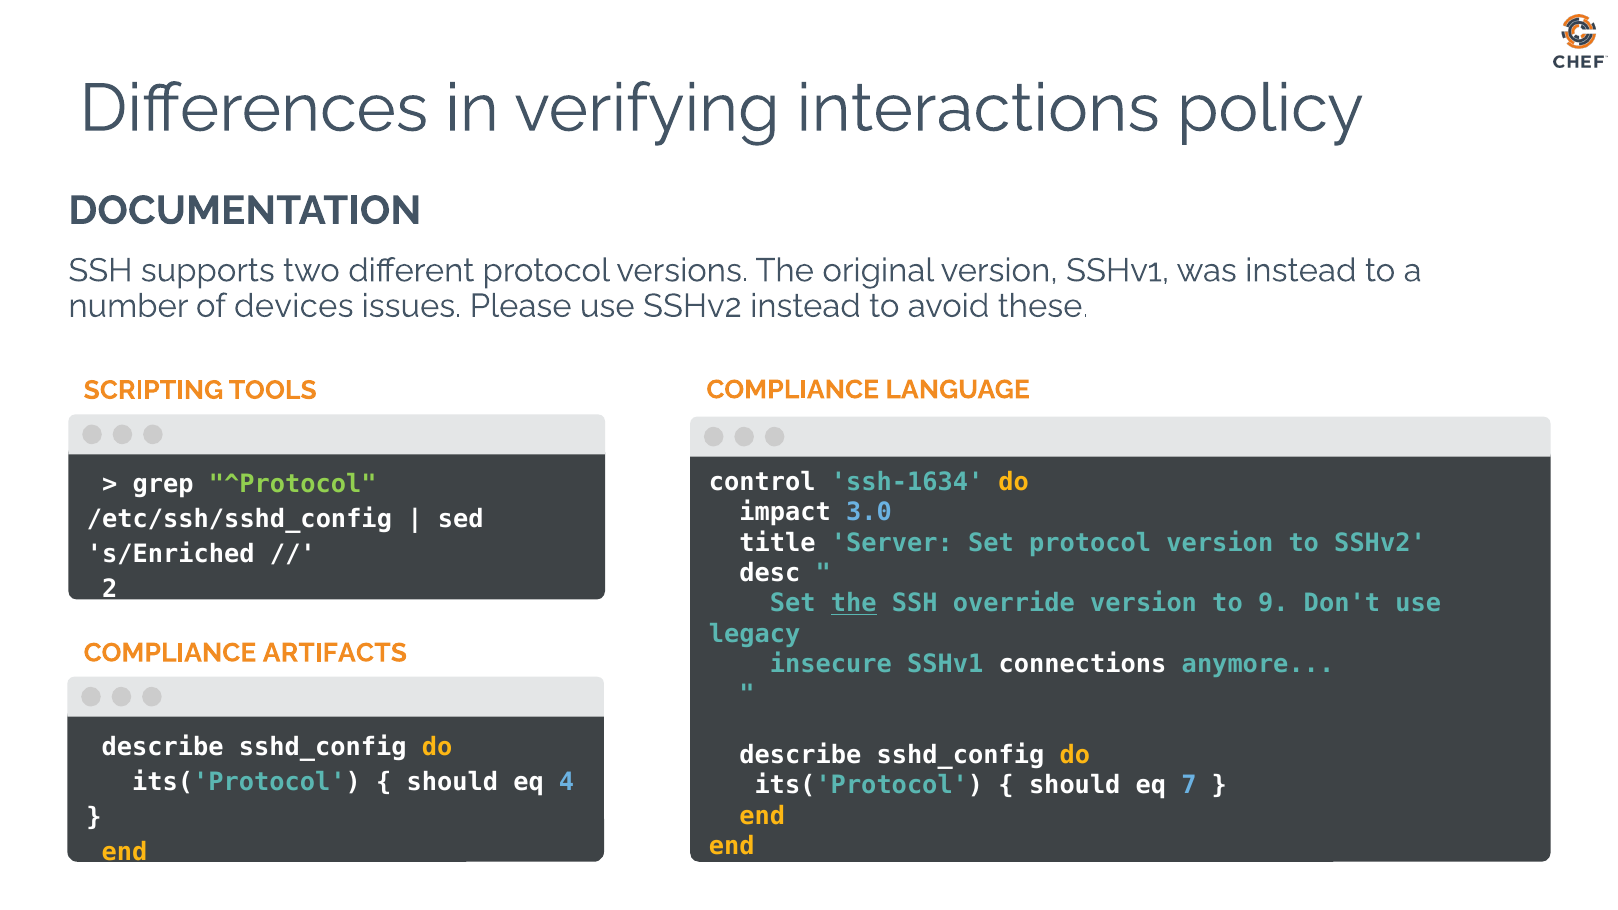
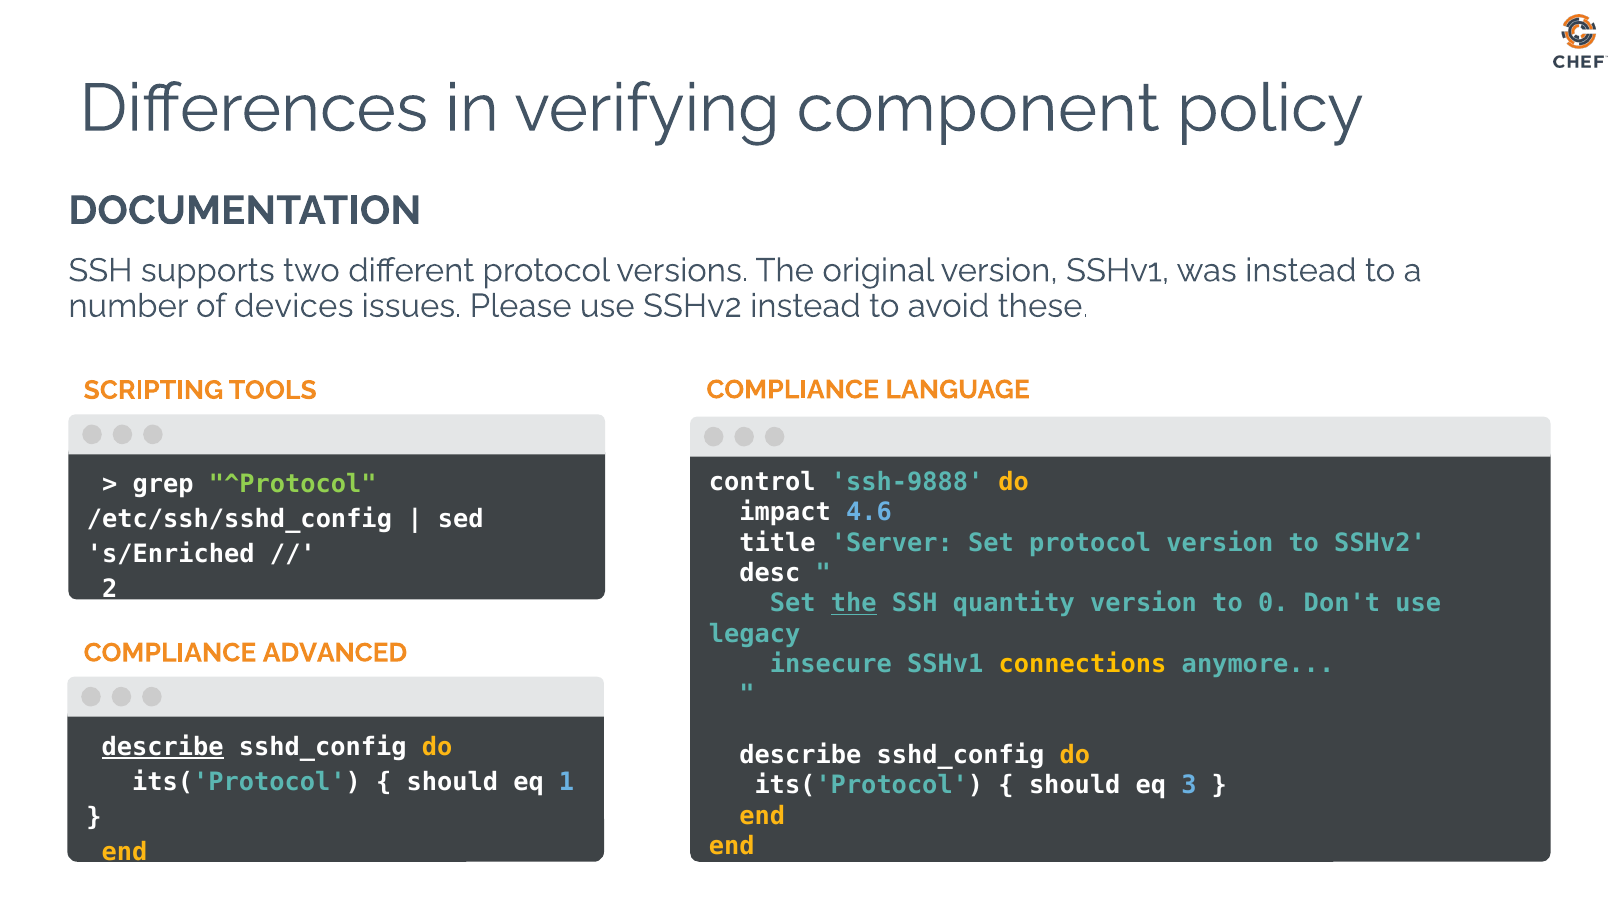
interactions: interactions -> component
ssh-1634: ssh-1634 -> ssh-9888
3.0: 3.0 -> 4.6
override: override -> quantity
9: 9 -> 0
ARTIFACTS: ARTIFACTS -> ADVANCED
connections colour: white -> yellow
describe at (163, 747) underline: none -> present
4: 4 -> 1
7: 7 -> 3
